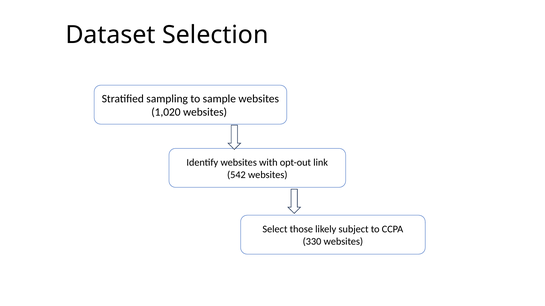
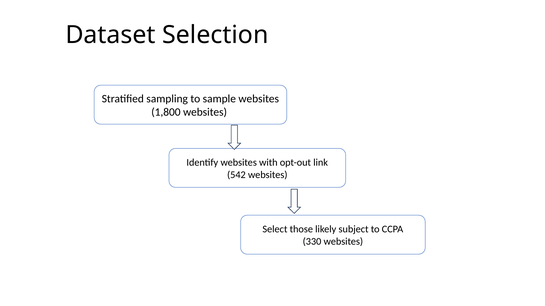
1,020: 1,020 -> 1,800
